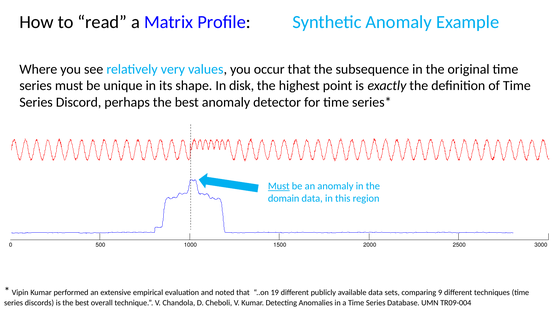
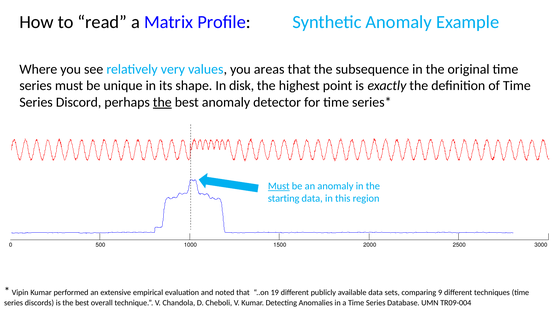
occur: occur -> areas
the at (162, 102) underline: none -> present
domain: domain -> starting
